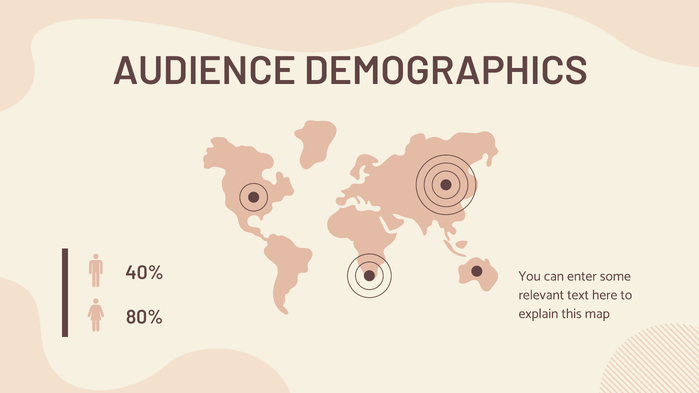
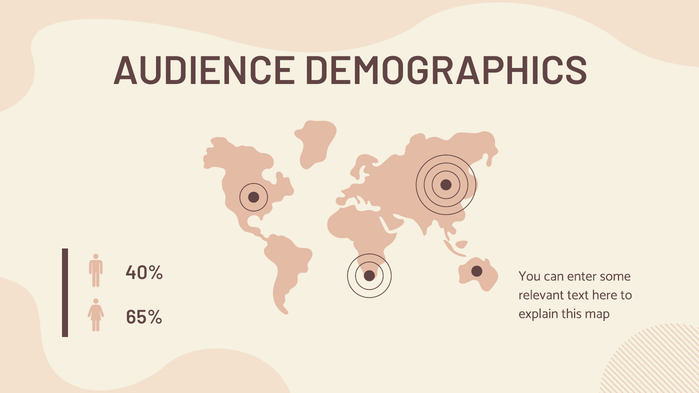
80%: 80% -> 65%
